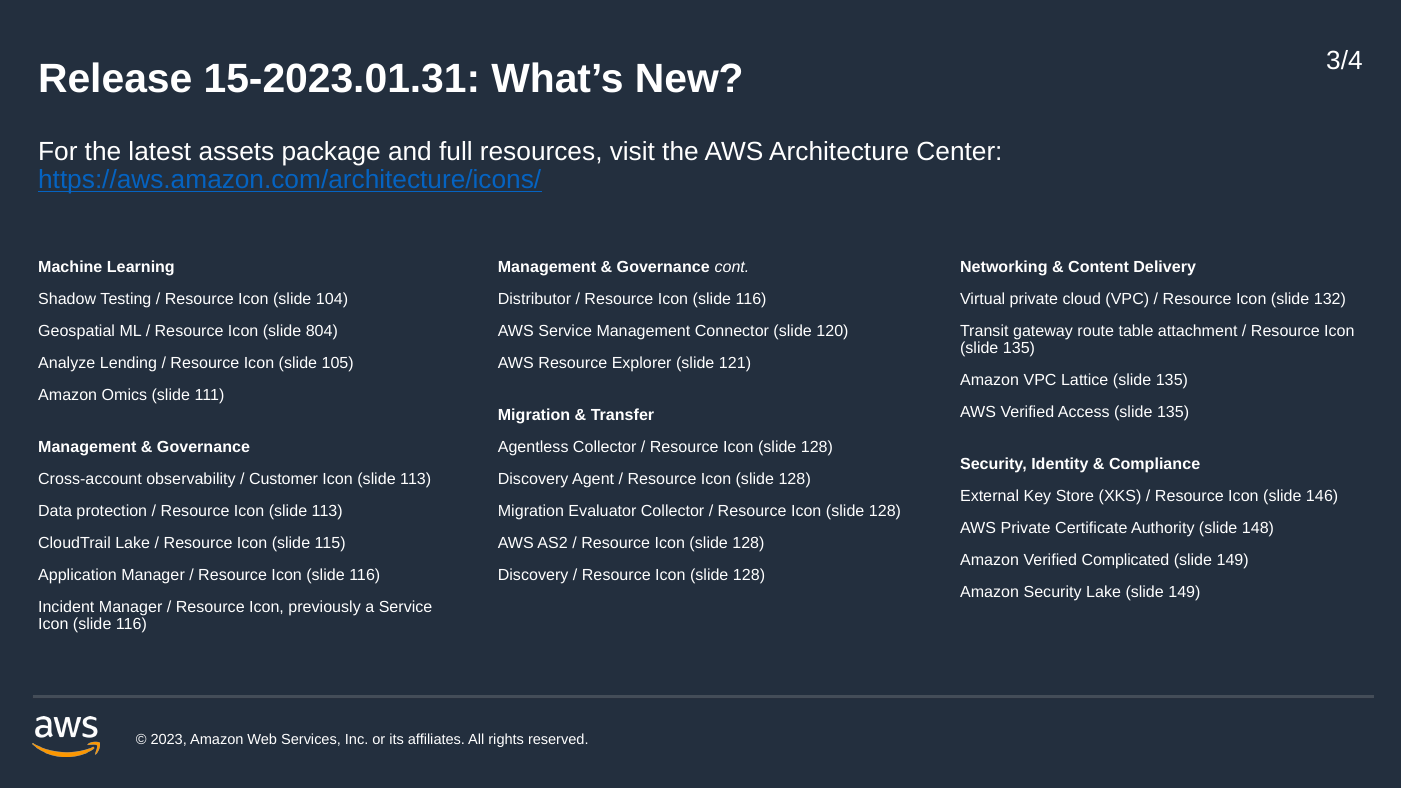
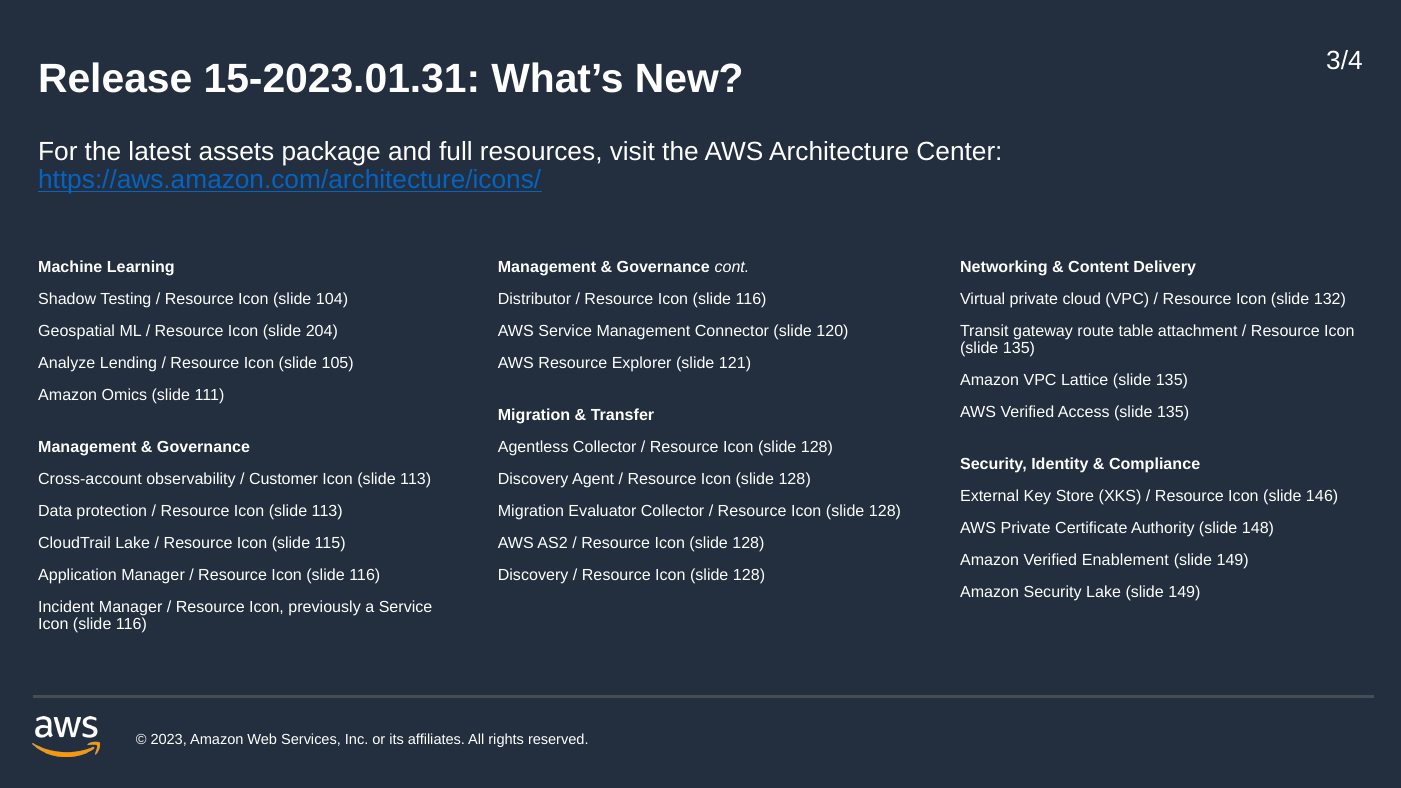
804: 804 -> 204
Complicated: Complicated -> Enablement
